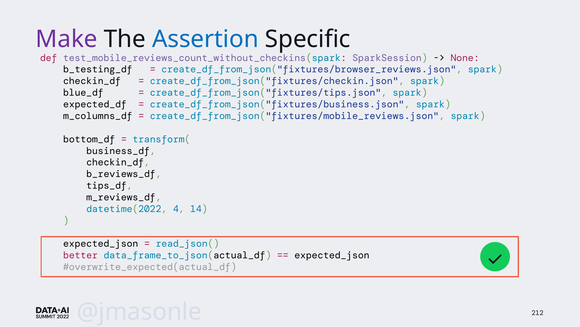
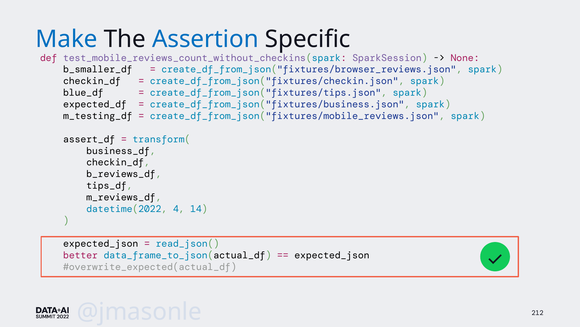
Make colour: purple -> blue
b_testing_df: b_testing_df -> b_smaller_df
m_columns_df: m_columns_df -> m_testing_df
bottom_df: bottom_df -> assert_df
